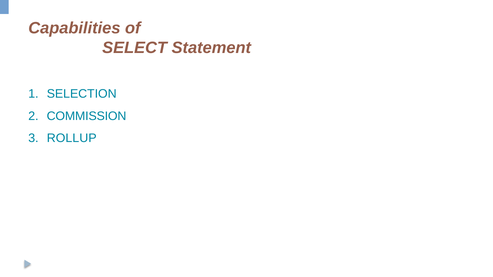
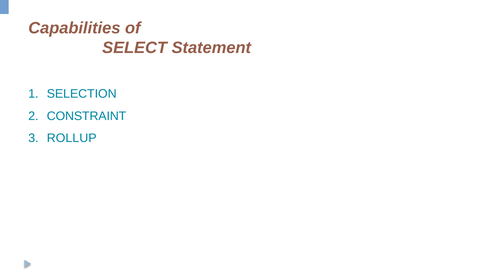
COMMISSION: COMMISSION -> CONSTRAINT
